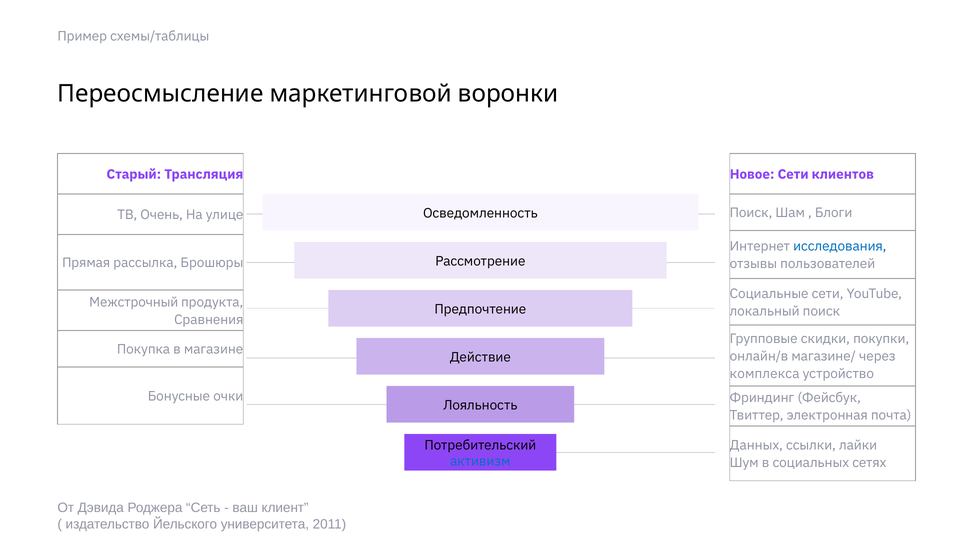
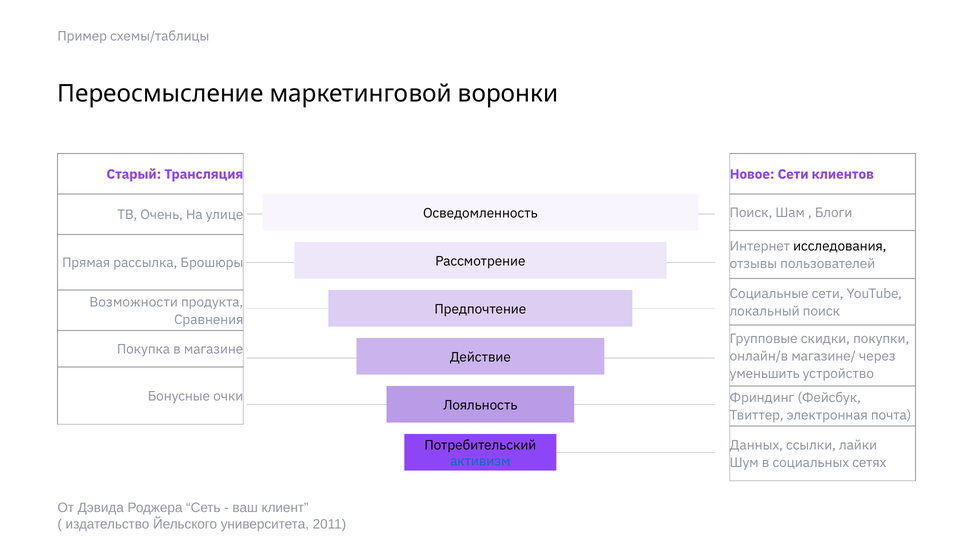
исследования colour: blue -> black
Межстрочный: Межстрочный -> Возможности
комплекса: комплекса -> уменьшить
